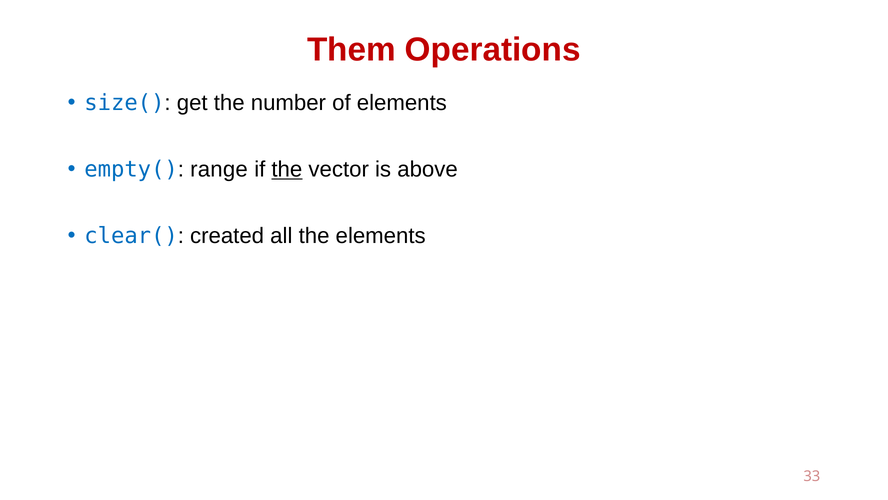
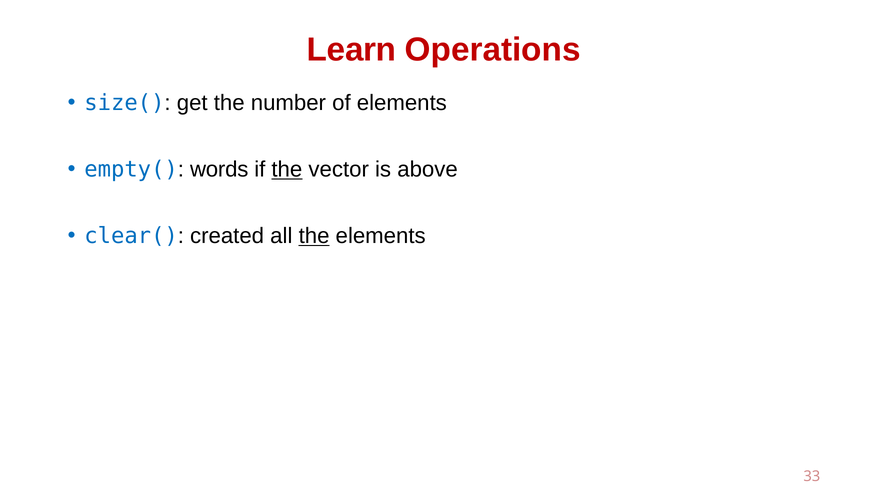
Them: Them -> Learn
range: range -> words
the at (314, 236) underline: none -> present
